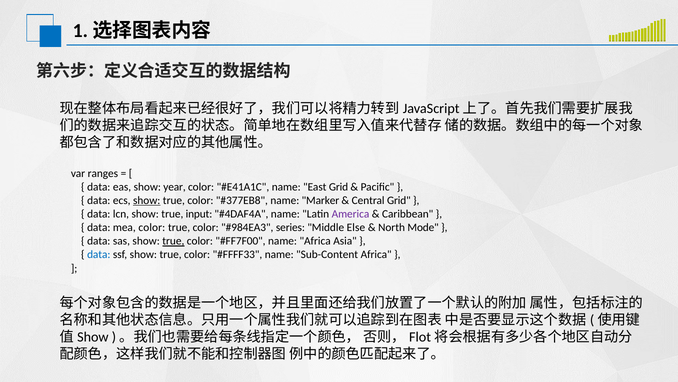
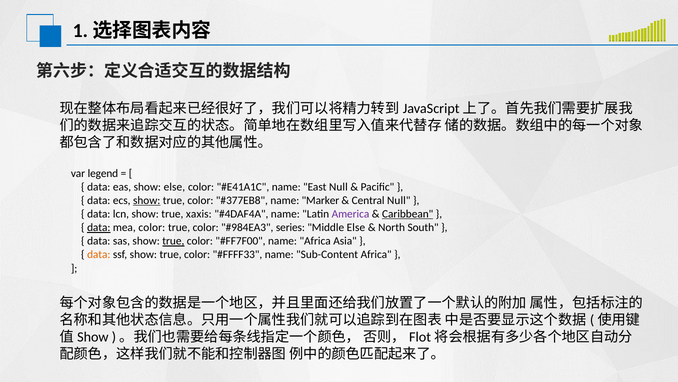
ranges: ranges -> legend
show year: year -> else
East Grid: Grid -> Null
Central Grid: Grid -> Null
input: input -> xaxis
Caribbean underline: none -> present
data at (99, 227) underline: none -> present
Mode: Mode -> South
data at (99, 254) colour: blue -> orange
